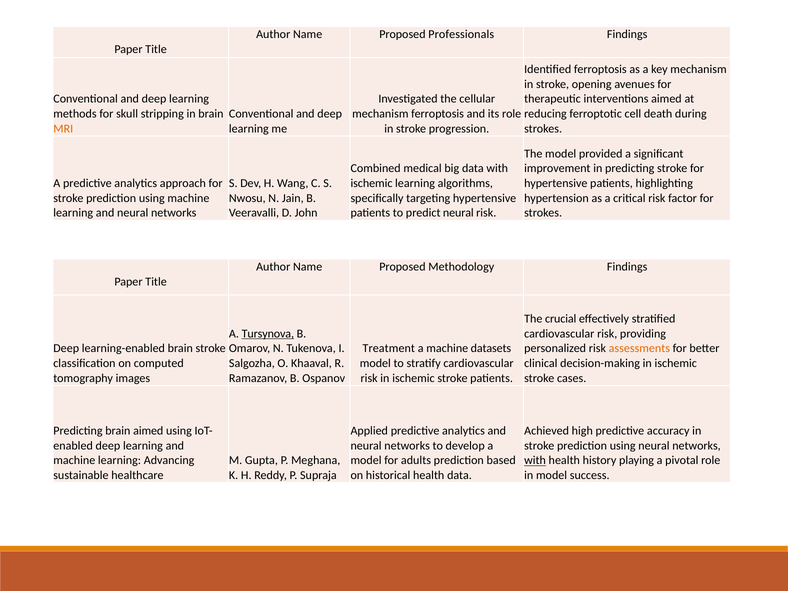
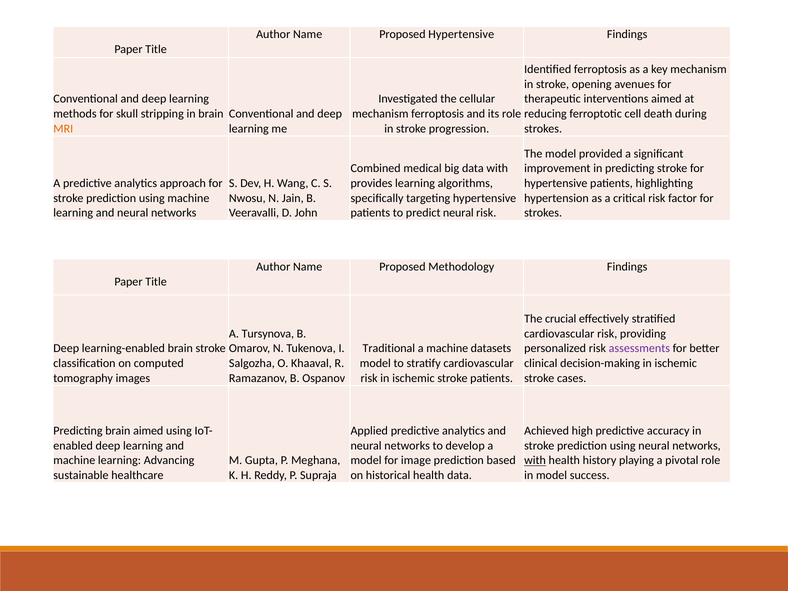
Proposed Professionals: Professionals -> Hypertensive
ischemic at (371, 183): ischemic -> provides
Tursynova underline: present -> none
Treatment: Treatment -> Traditional
assessments colour: orange -> purple
adults: adults -> image
